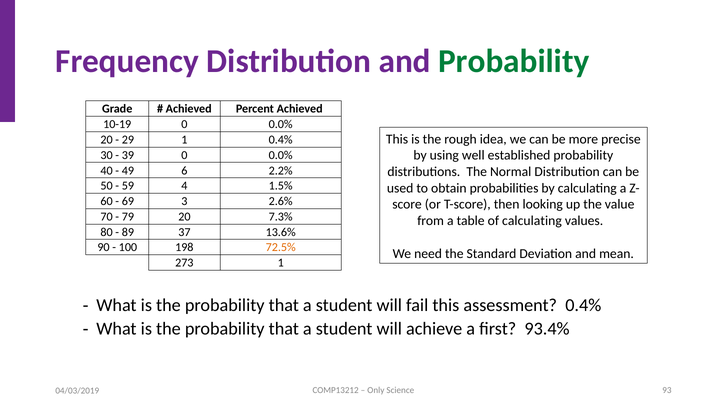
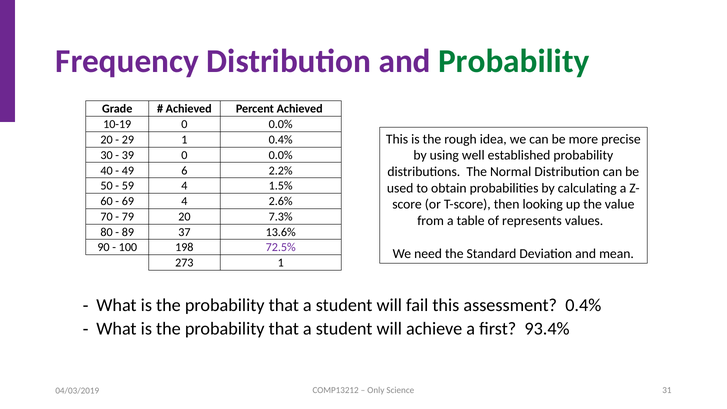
69 3: 3 -> 4
of calculating: calculating -> represents
72.5% colour: orange -> purple
93: 93 -> 31
